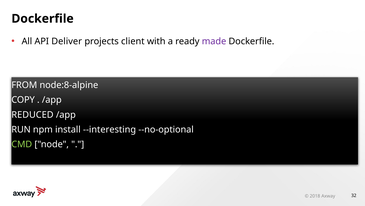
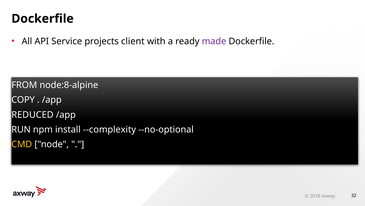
Deliver: Deliver -> Service
--interesting: --interesting -> --complexity
CMD colour: light green -> yellow
